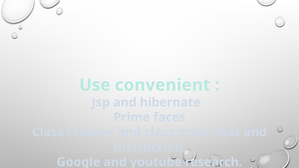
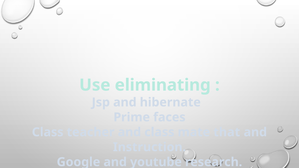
convenient: convenient -> eliminating
